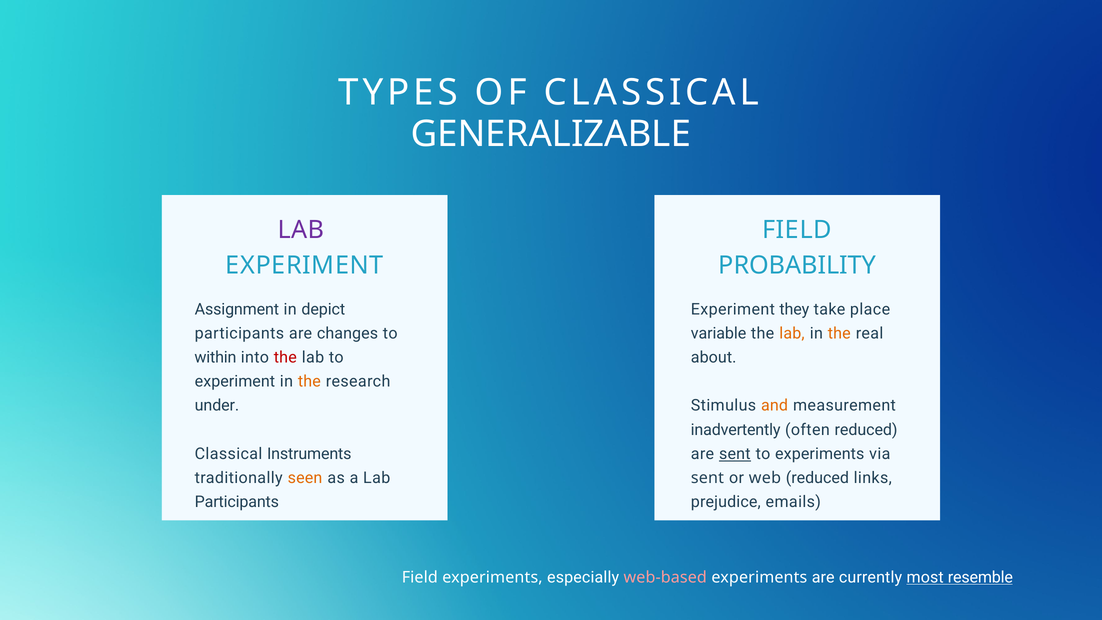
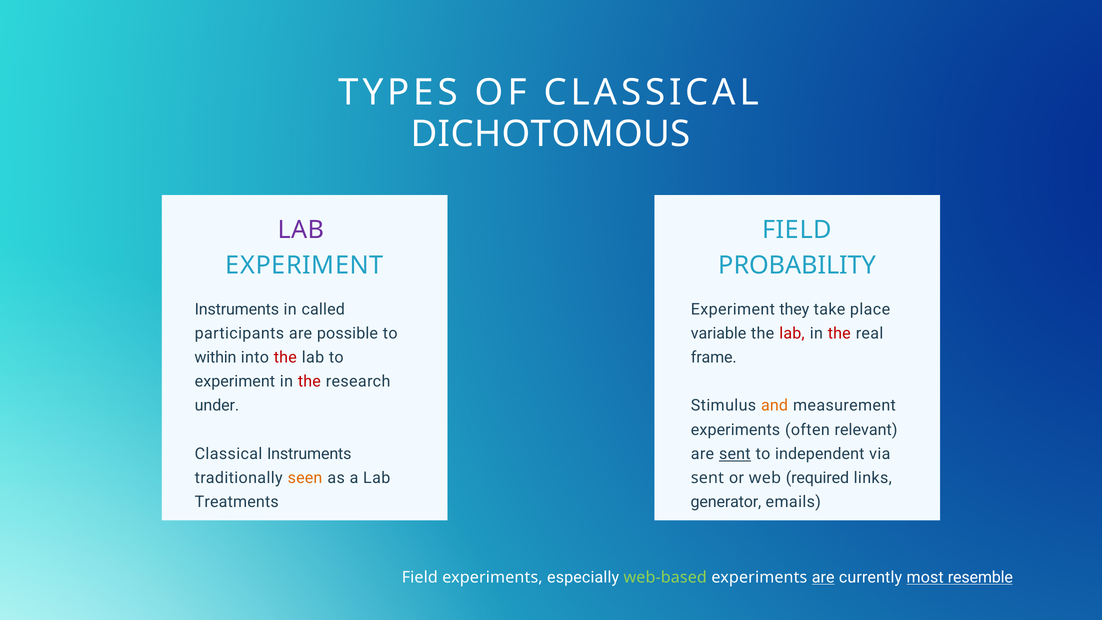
GENERALIZABLE: GENERALIZABLE -> DICHOTOMOUS
Assignment at (237, 309): Assignment -> Instruments
depict: depict -> called
changes: changes -> possible
lab at (792, 333) colour: orange -> red
the at (839, 333) colour: orange -> red
about: about -> frame
the at (309, 382) colour: orange -> red
inadvertently at (736, 430): inadvertently -> experiments
often reduced: reduced -> relevant
to experiments: experiments -> independent
web reduced: reduced -> required
Participants at (237, 502): Participants -> Treatments
prejudice: prejudice -> generator
web-based colour: pink -> light green
are at (823, 577) underline: none -> present
